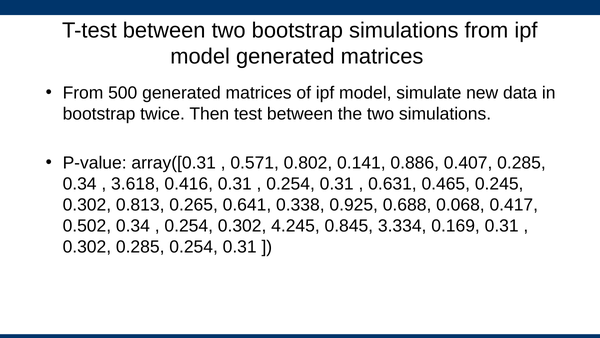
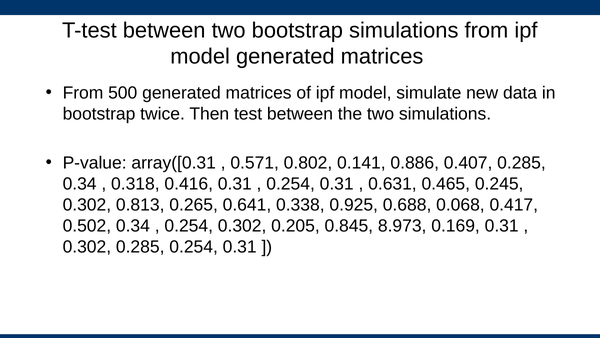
3.618: 3.618 -> 0.318
4.245: 4.245 -> 0.205
3.334: 3.334 -> 8.973
